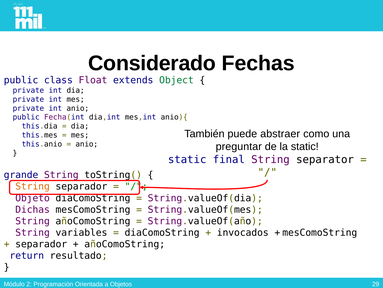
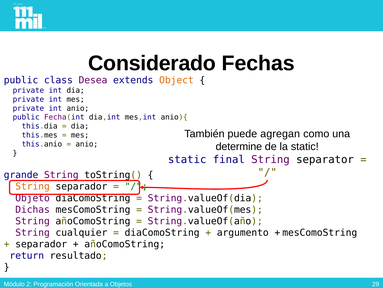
Float: Float -> Desea
Object colour: green -> orange
abstraer: abstraer -> agregan
preguntar: preguntar -> determine
variables: variables -> cualquier
invocados: invocados -> argumento
